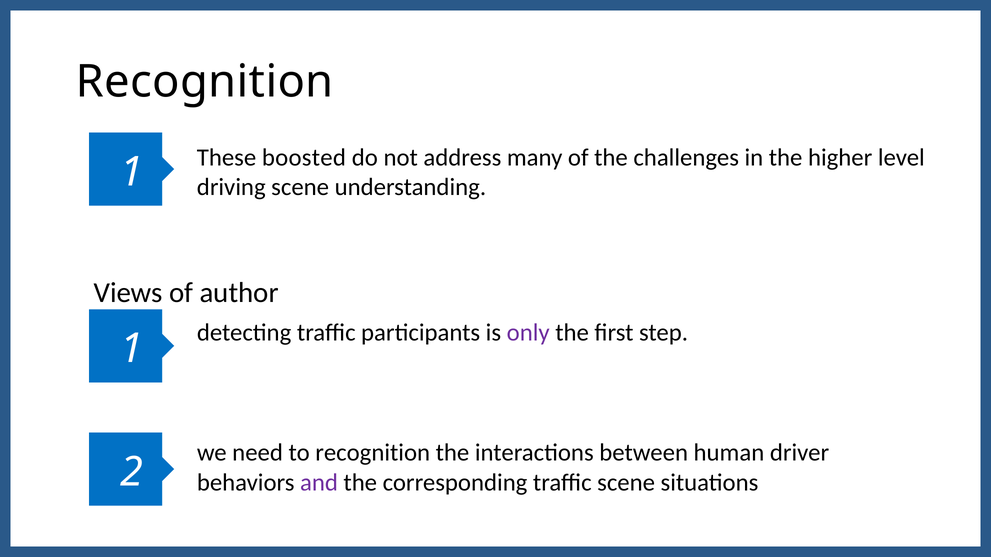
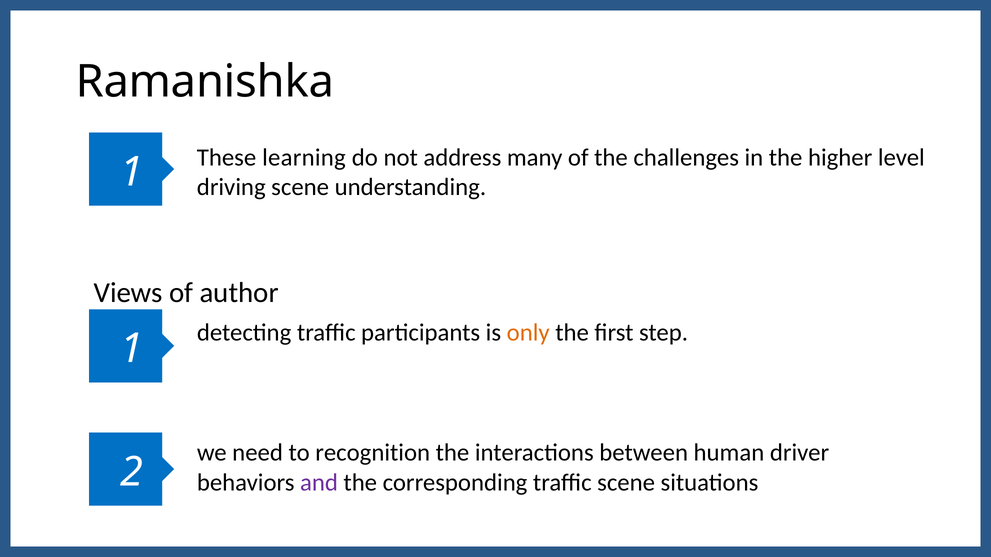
Recognition at (205, 82): Recognition -> Ramanishka
boosted: boosted -> learning
only colour: purple -> orange
